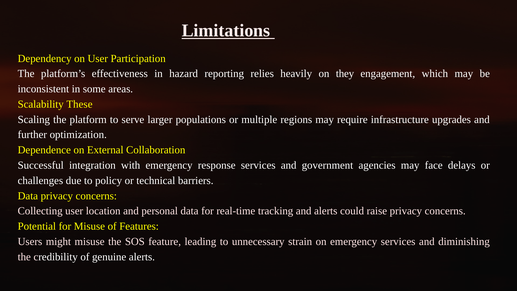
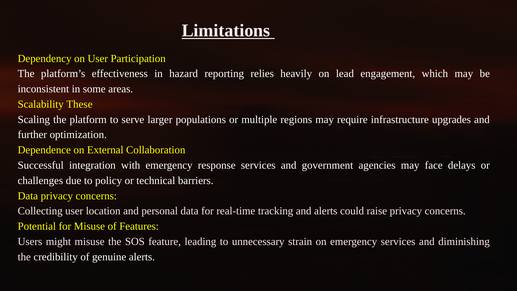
they: they -> lead
